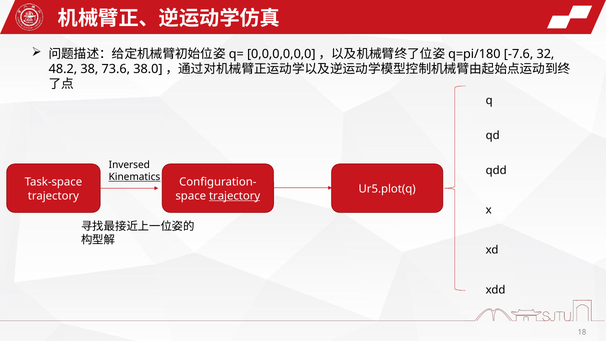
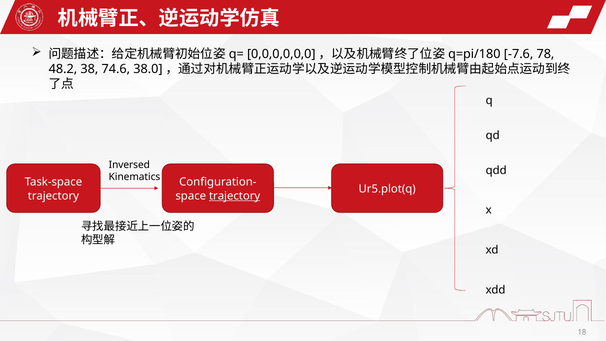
32: 32 -> 78
73.6: 73.6 -> 74.6
Kinematics underline: present -> none
